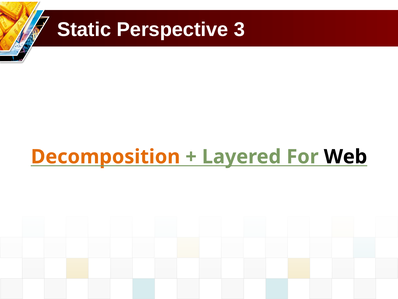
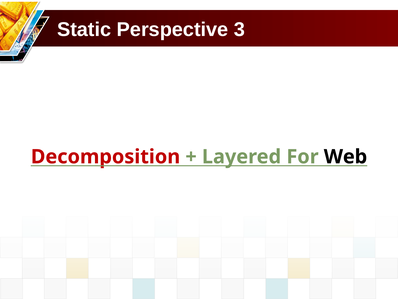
Decomposition colour: orange -> red
